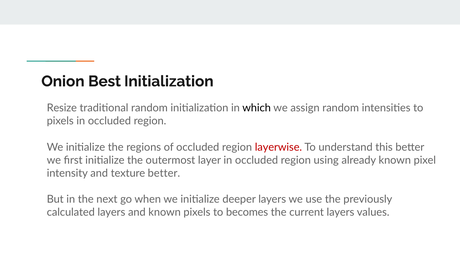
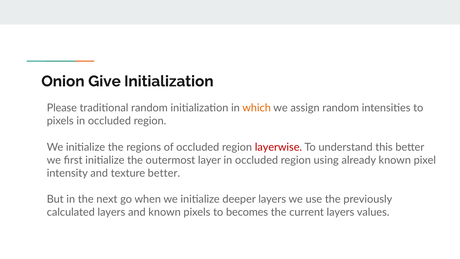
Best: Best -> Give
Resize: Resize -> Please
which colour: black -> orange
